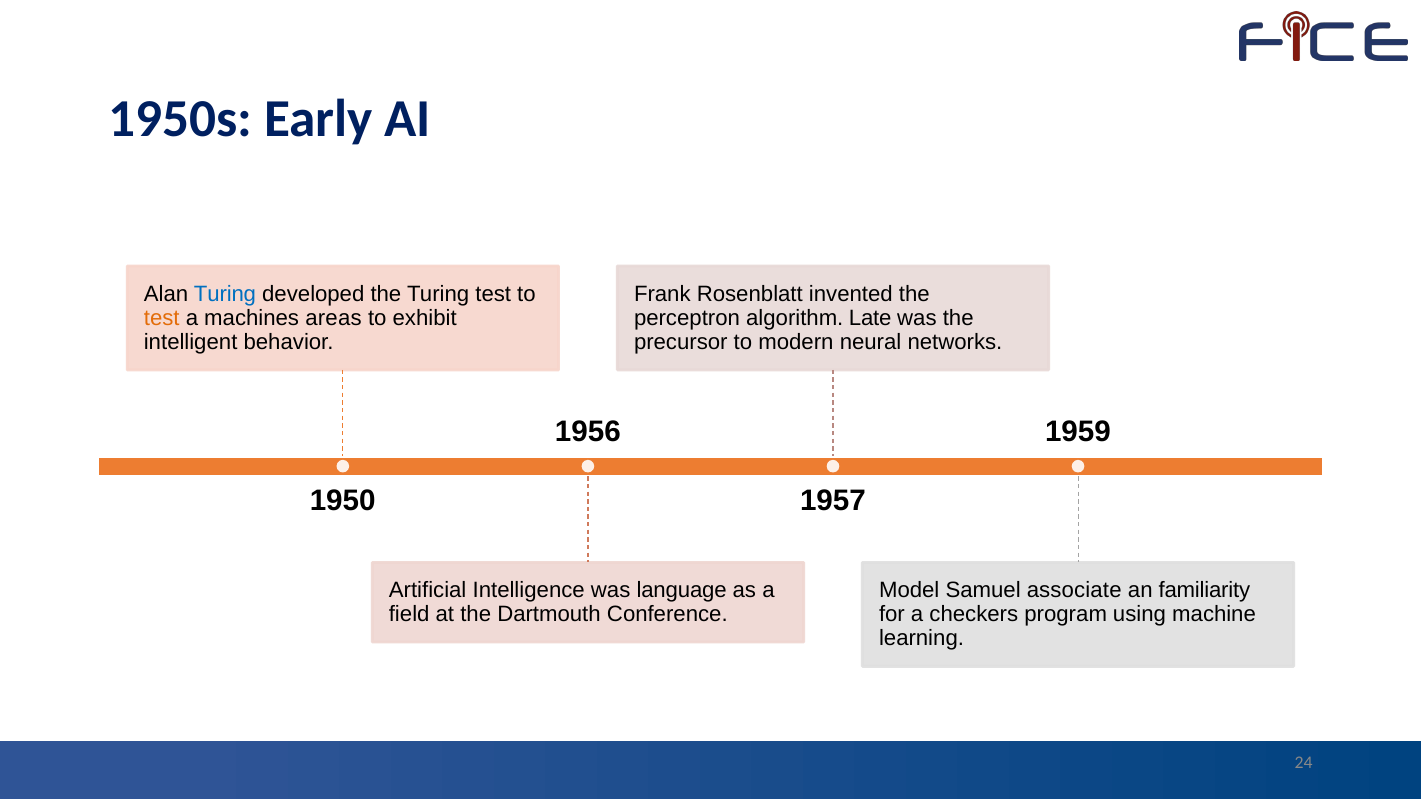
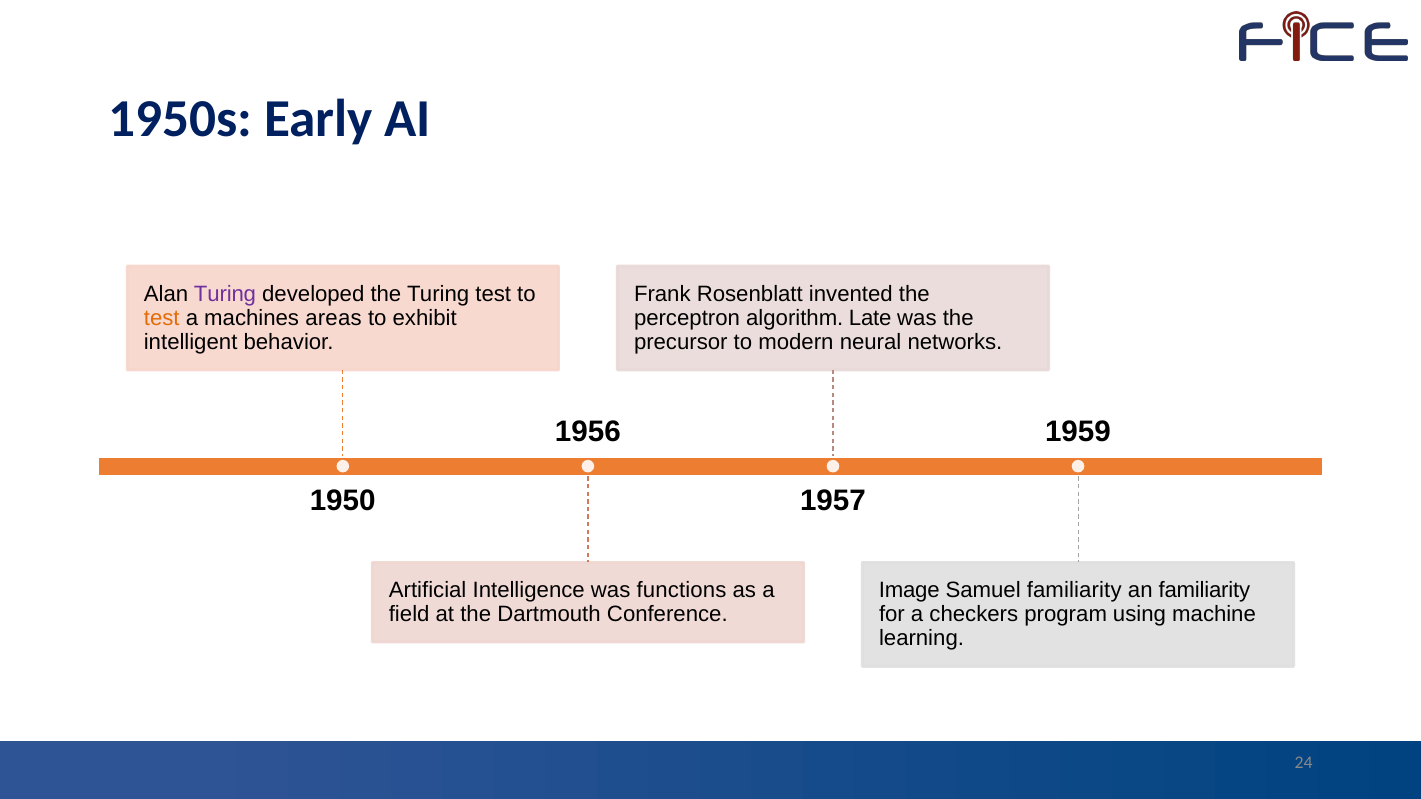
Turing at (225, 294) colour: blue -> purple
language: language -> functions
Model: Model -> Image
Samuel associate: associate -> familiarity
